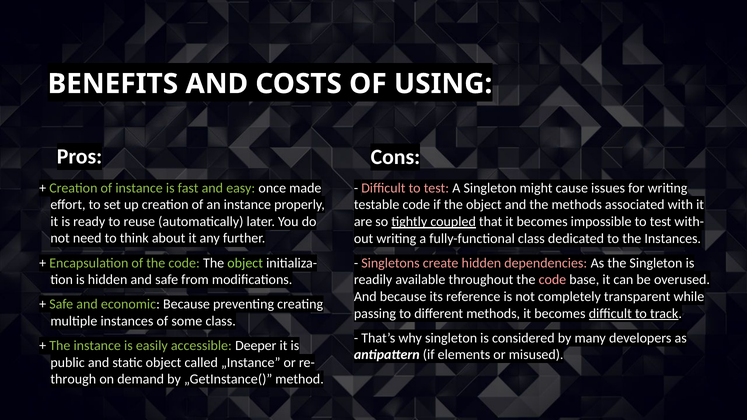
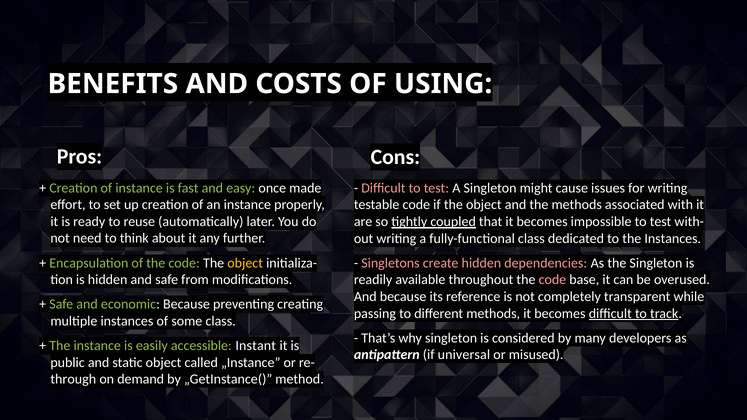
object at (245, 263) colour: light green -> yellow
Deeper: Deeper -> Instant
elements: elements -> universal
